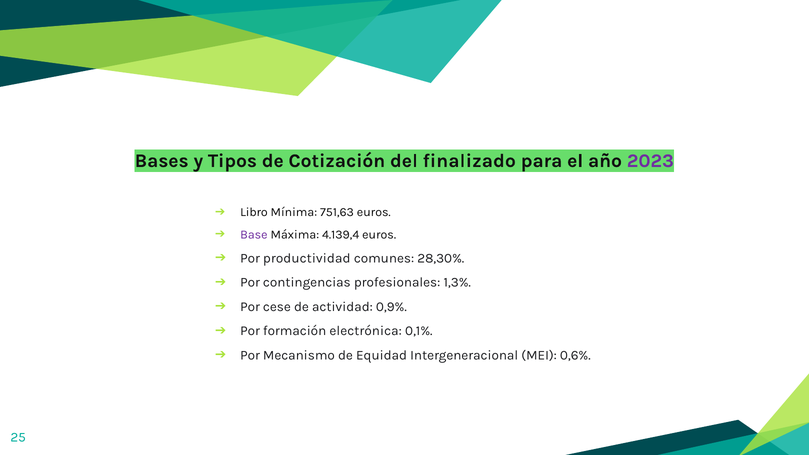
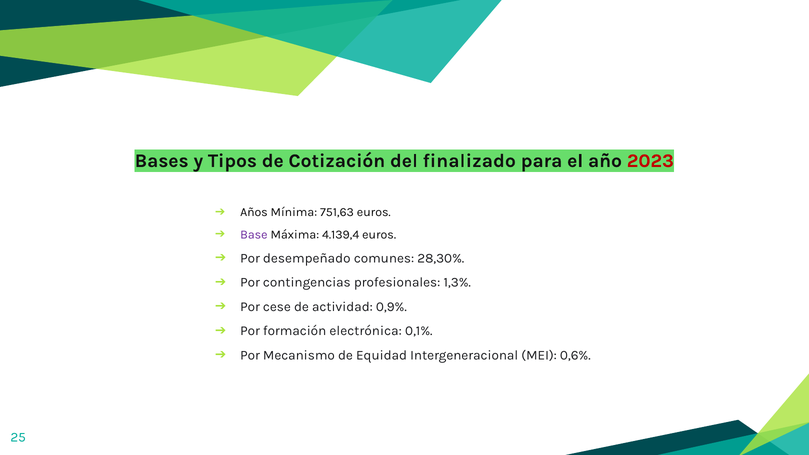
2023 colour: purple -> red
Libro: Libro -> Años
productividad: productividad -> desempeñado
